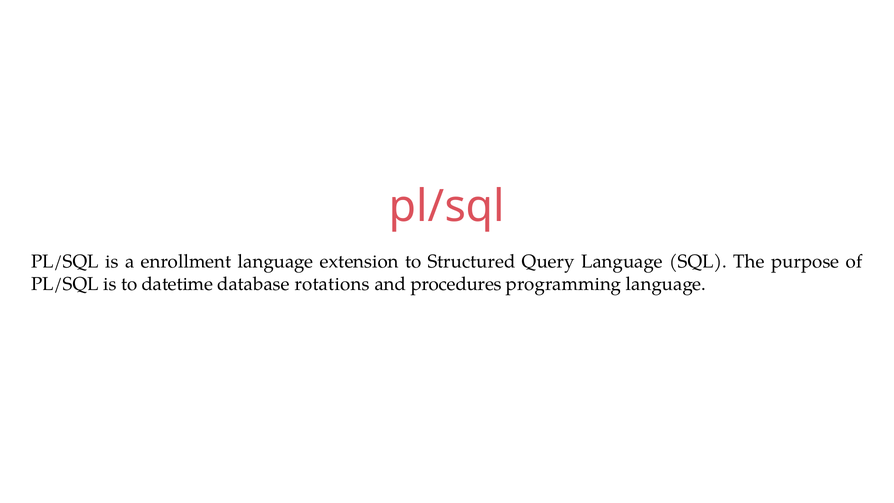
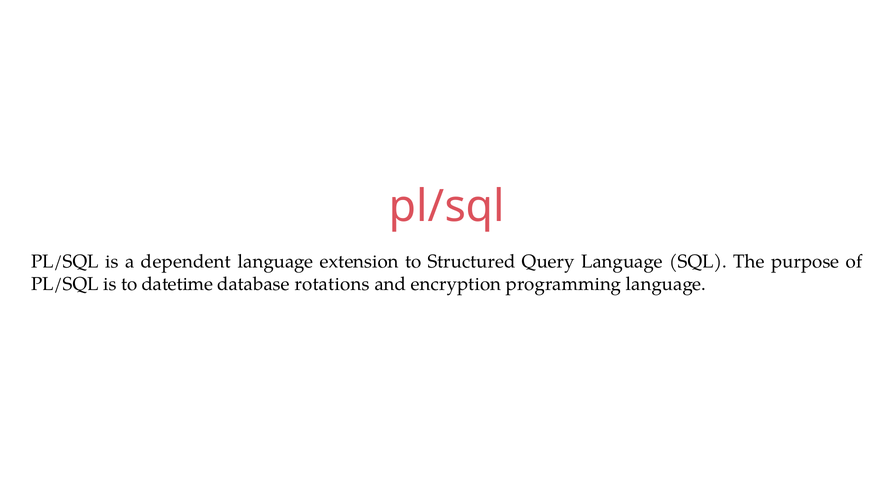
enrollment: enrollment -> dependent
procedures: procedures -> encryption
